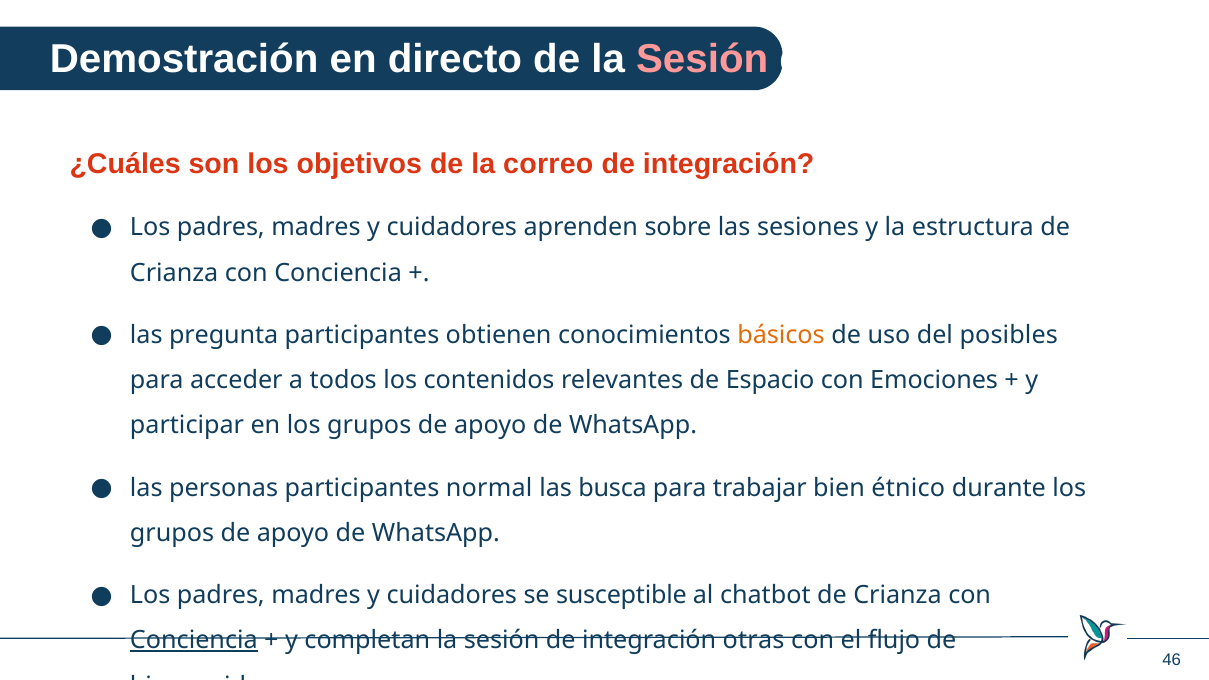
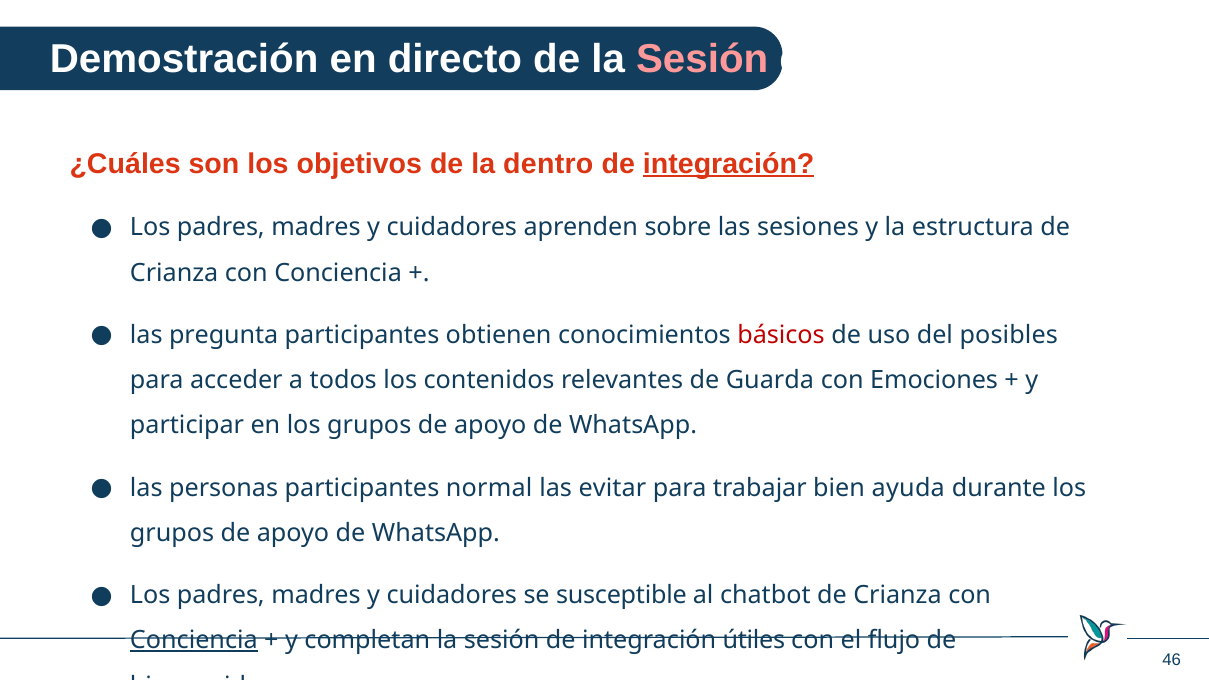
correo: correo -> dentro
integración at (729, 164) underline: none -> present
básicos colour: orange -> red
Espacio: Espacio -> Guarda
busca: busca -> evitar
étnico: étnico -> ayuda
otras: otras -> útiles
